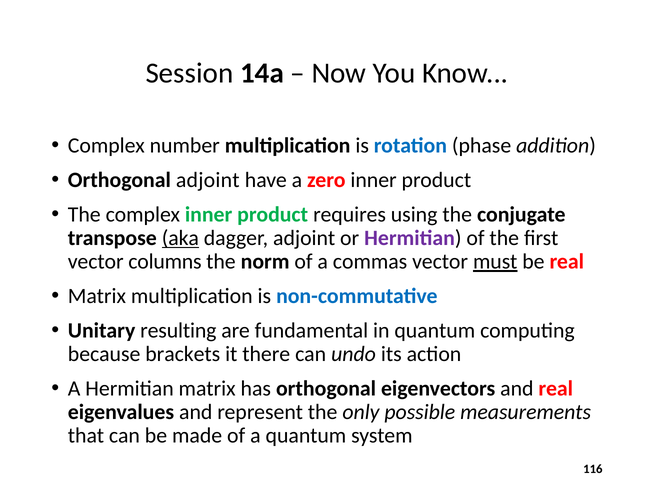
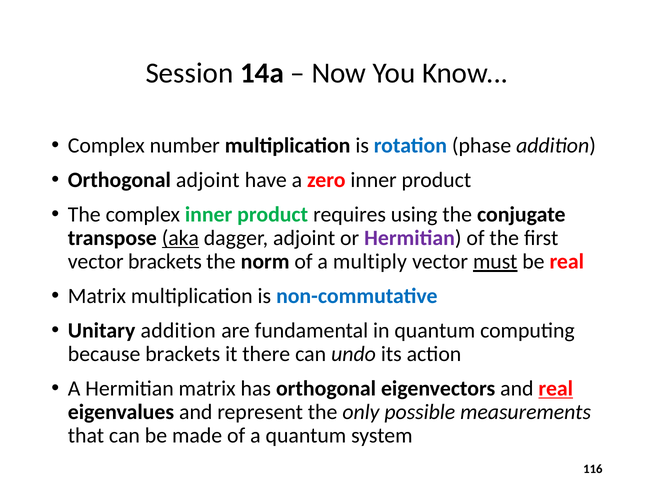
vector columns: columns -> brackets
commas: commas -> multiply
Unitary resulting: resulting -> addition
real at (556, 388) underline: none -> present
